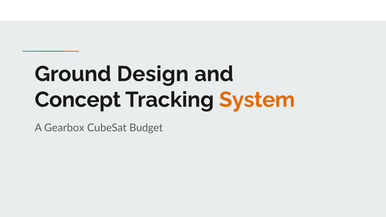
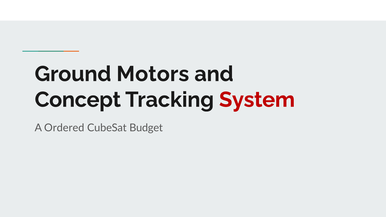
Design: Design -> Motors
System colour: orange -> red
Gearbox: Gearbox -> Ordered
